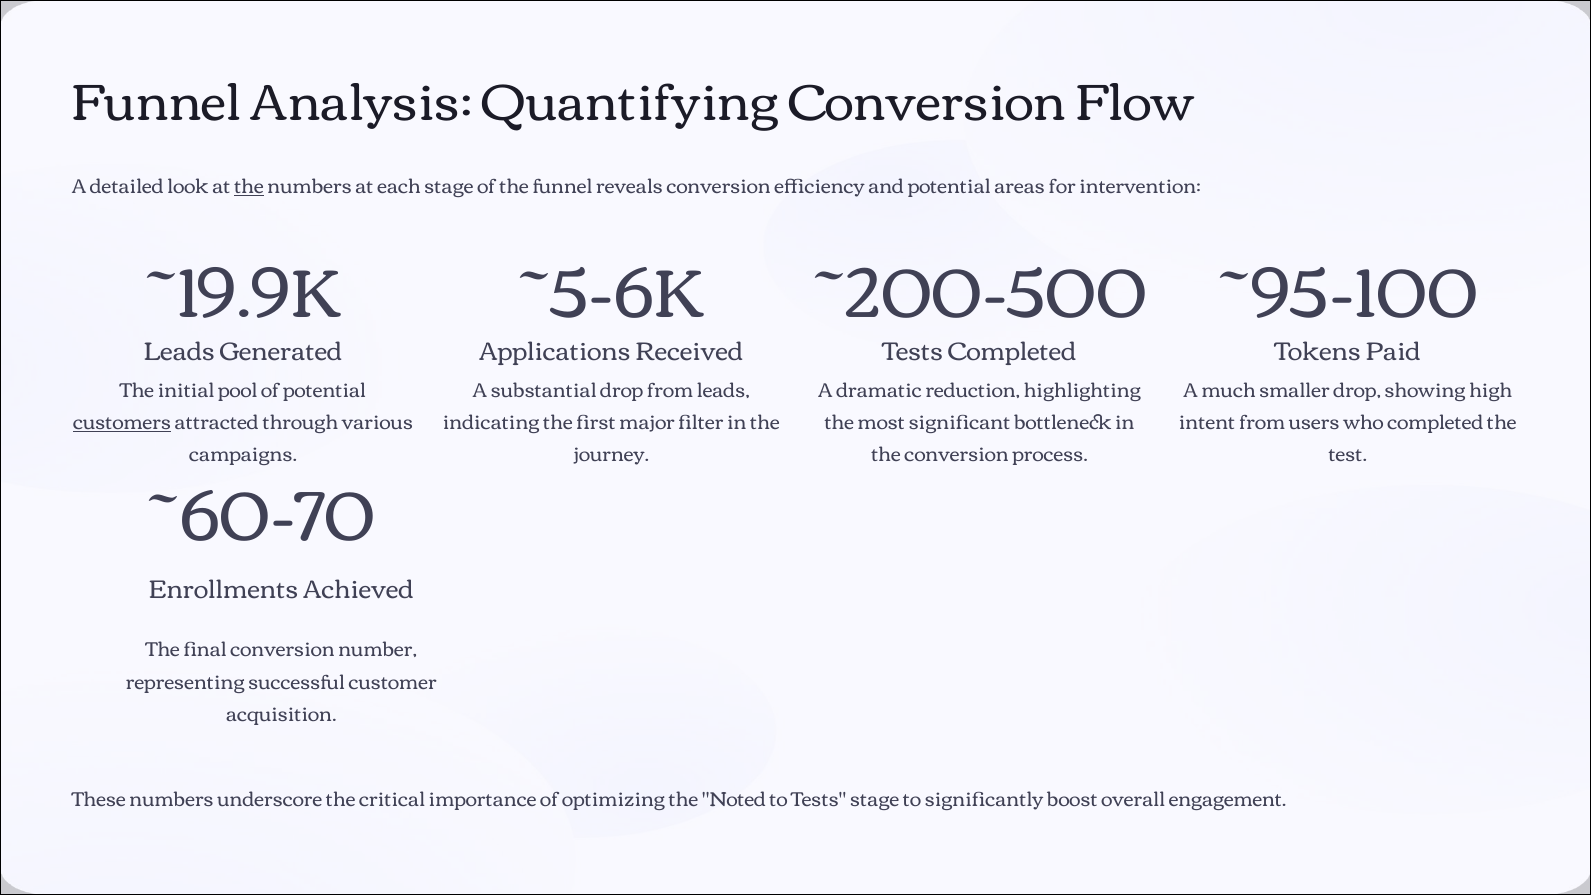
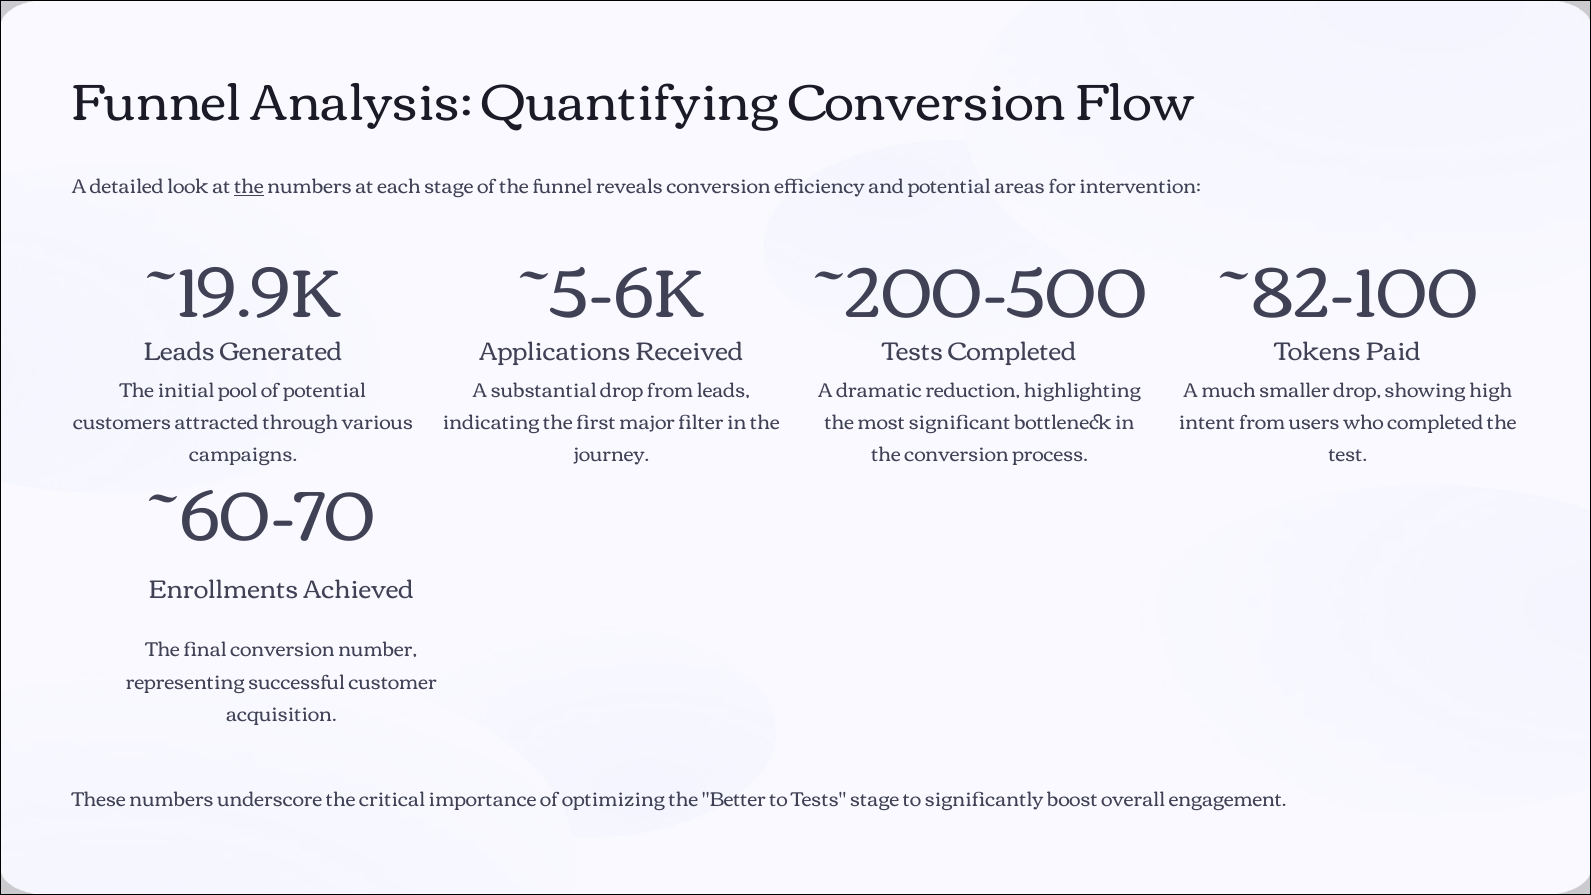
~95-100: ~95-100 -> ~82-100
customers underline: present -> none
Noted: Noted -> Better
